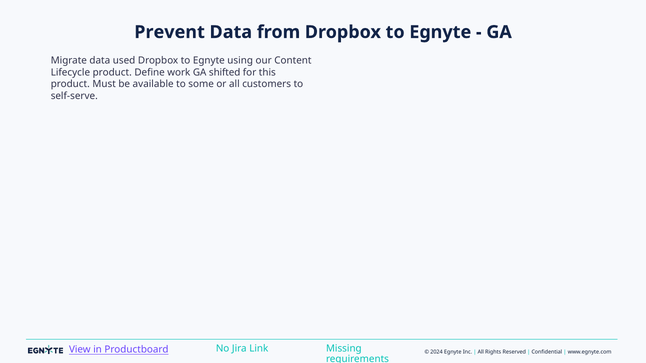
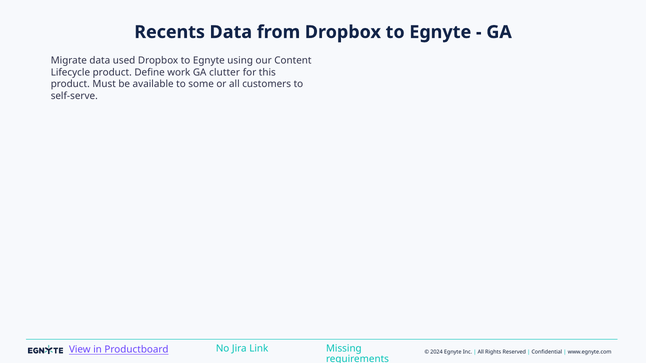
Prevent: Prevent -> Recents
shifted: shifted -> clutter
